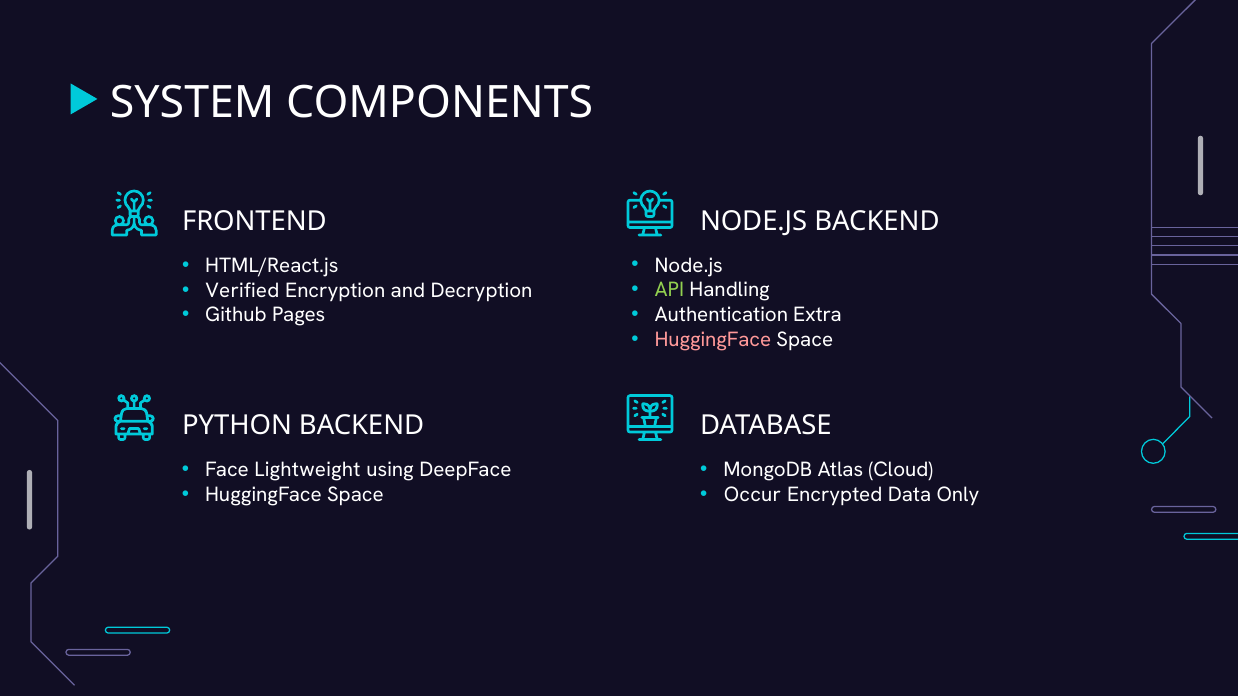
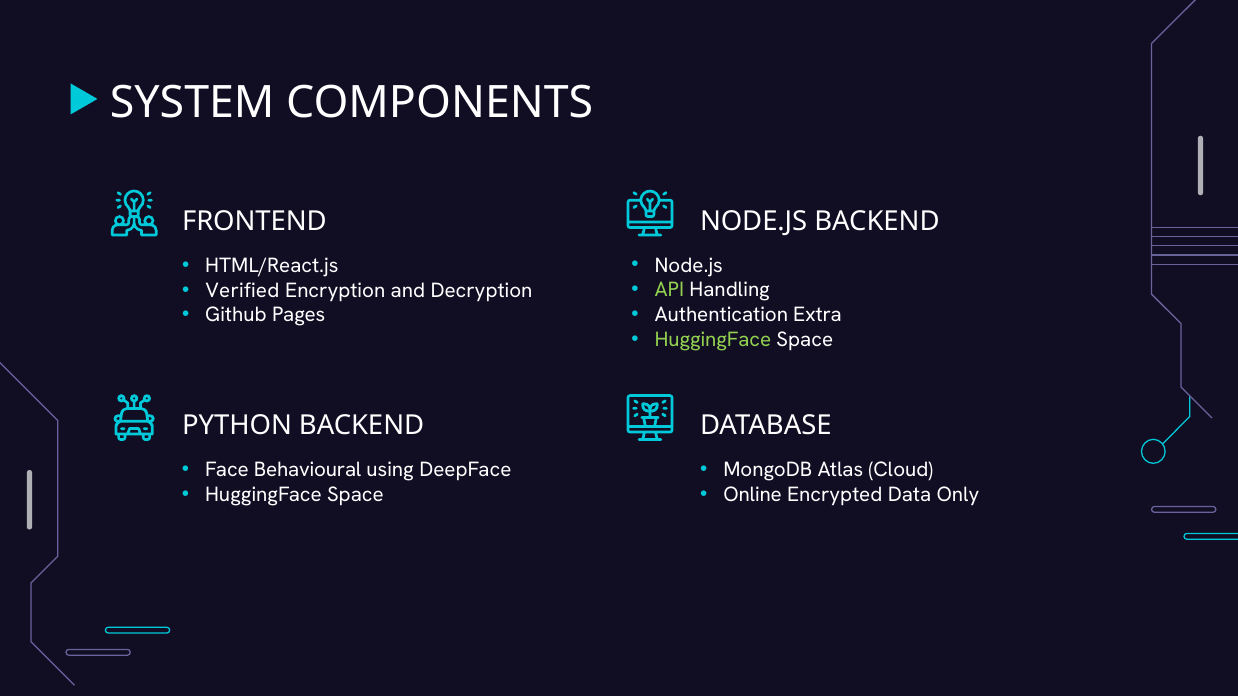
HuggingFace at (713, 340) colour: pink -> light green
Lightweight: Lightweight -> Behavioural
Occur: Occur -> Online
